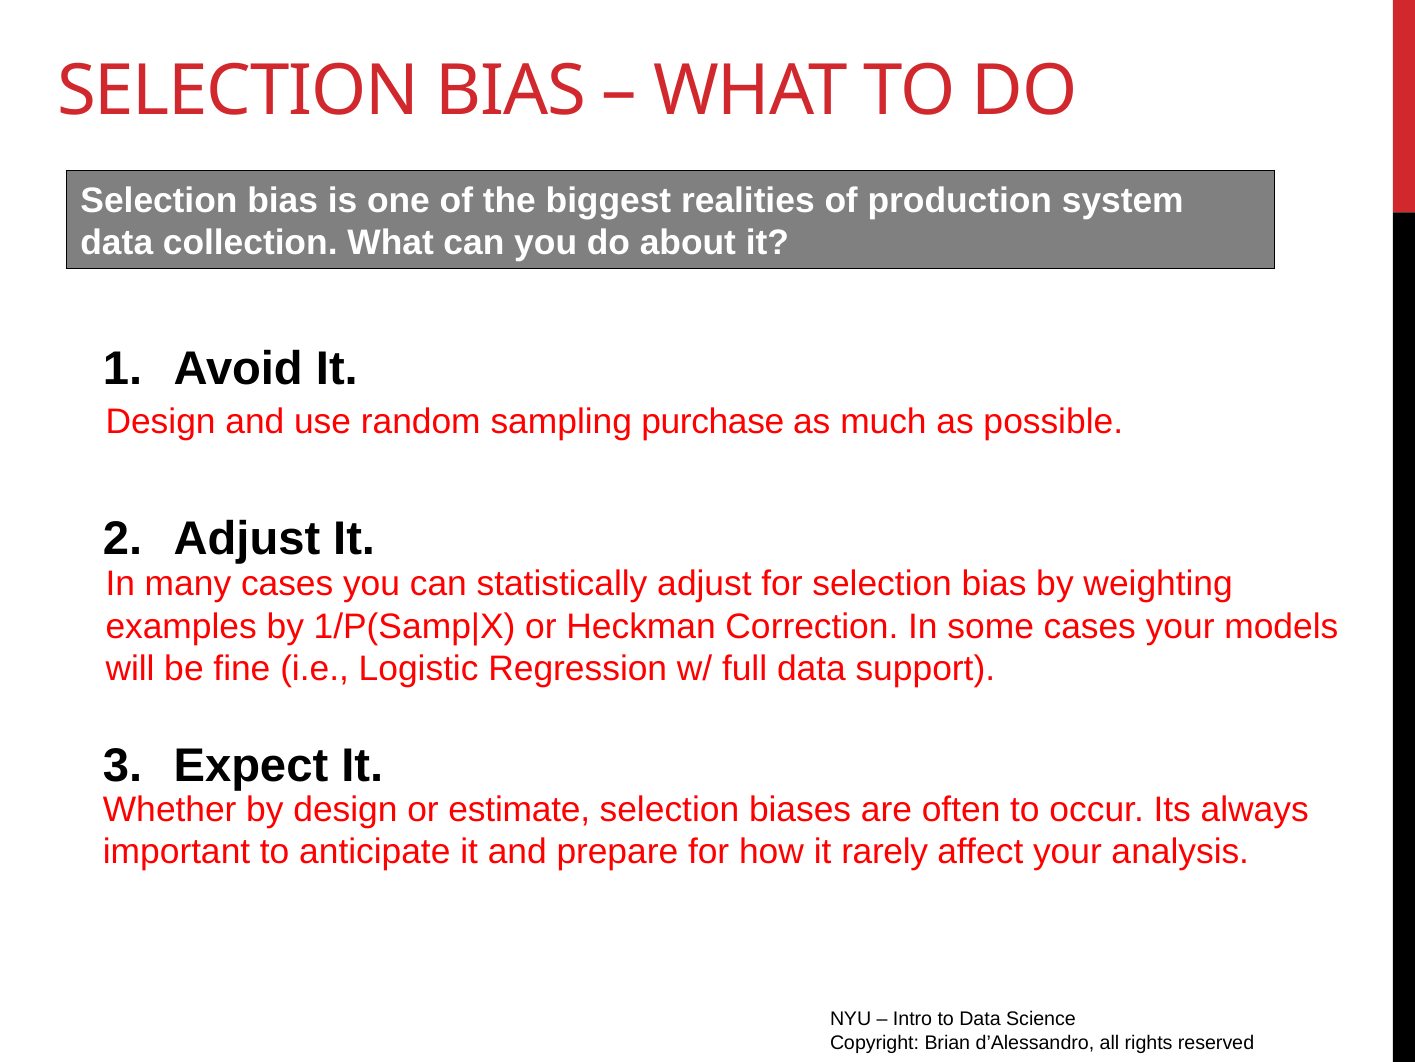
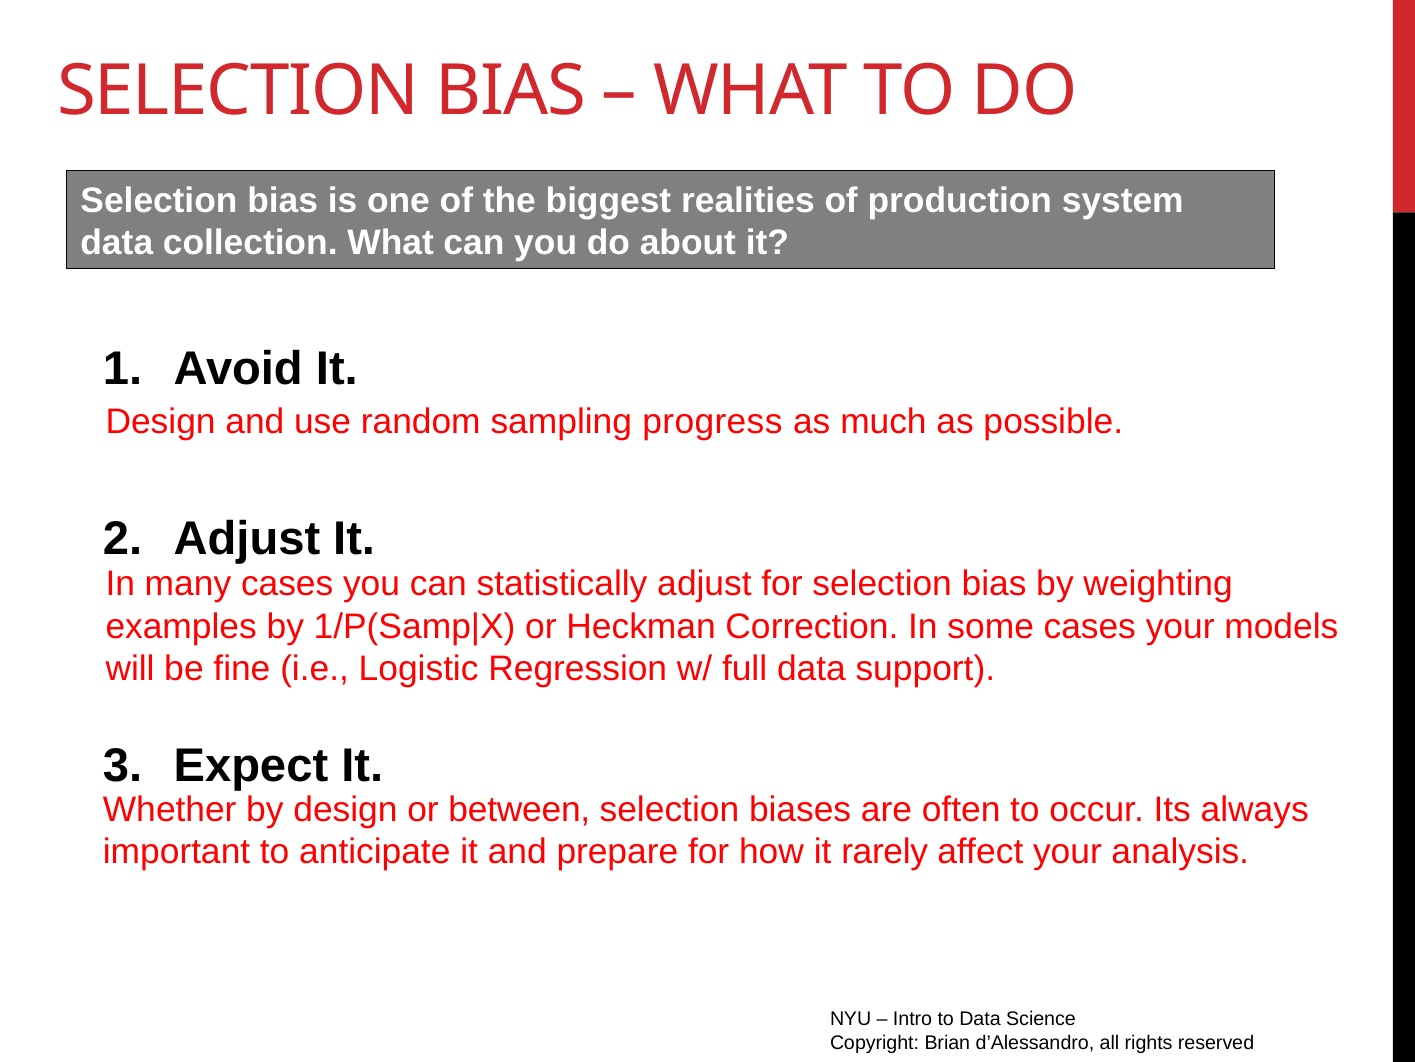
purchase: purchase -> progress
estimate: estimate -> between
